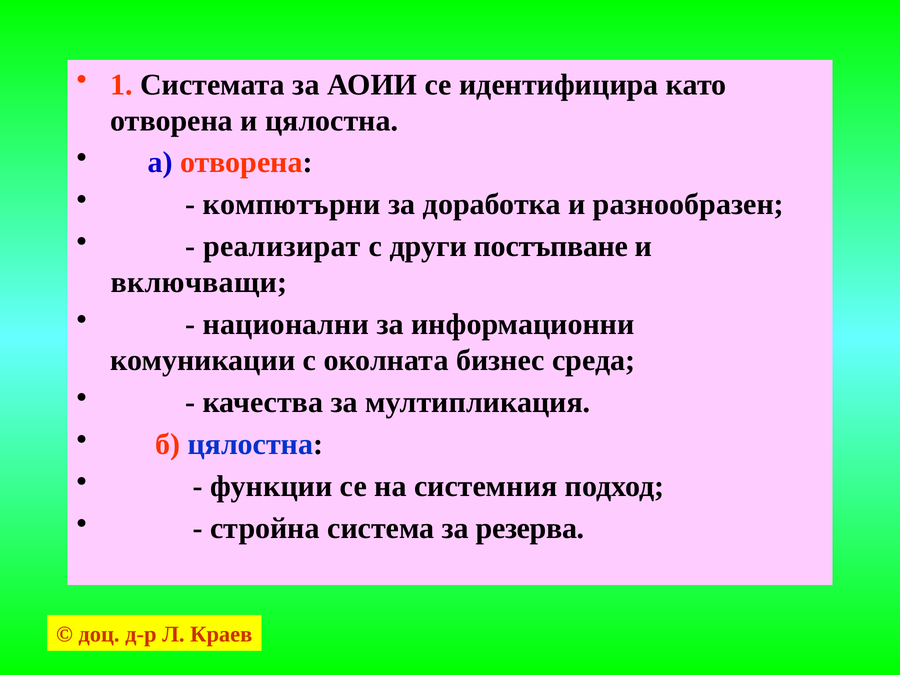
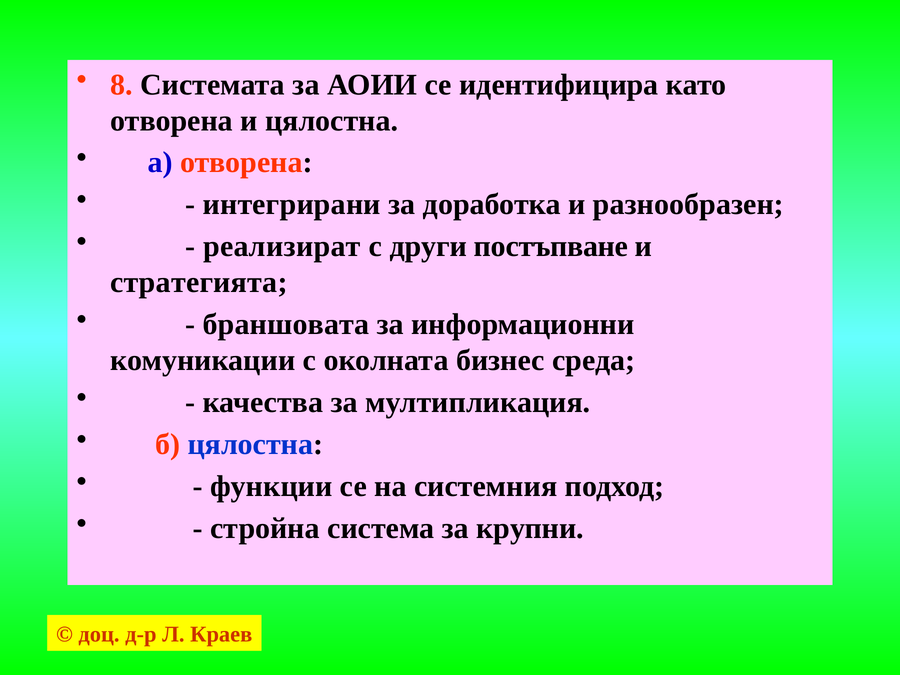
1: 1 -> 8
компютърни: компютърни -> интегрирани
включващи: включващи -> стратегията
национални: национални -> браншовата
резерва: резерва -> крупни
